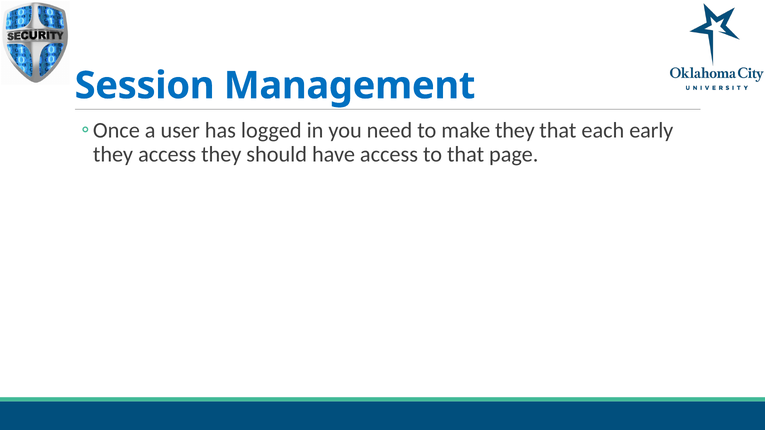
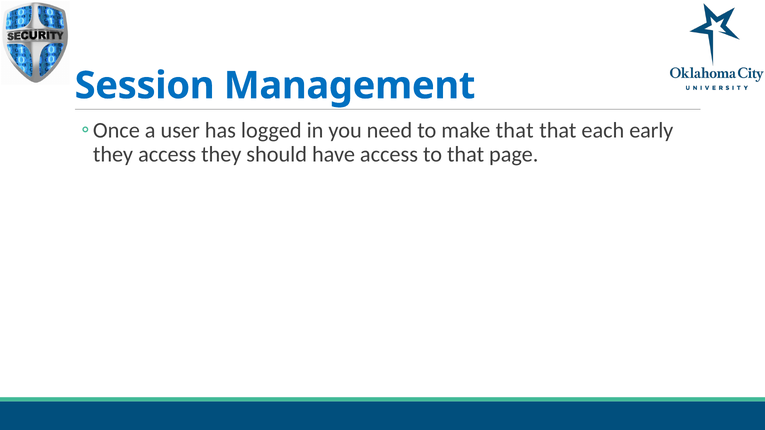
make they: they -> that
